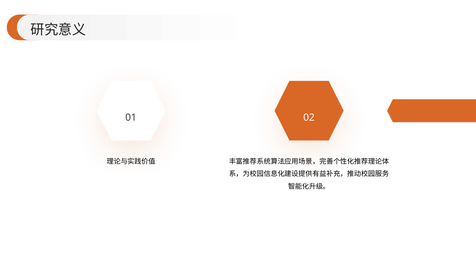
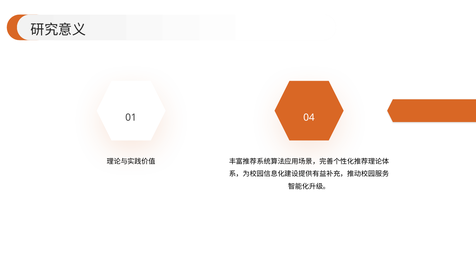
02: 02 -> 04
